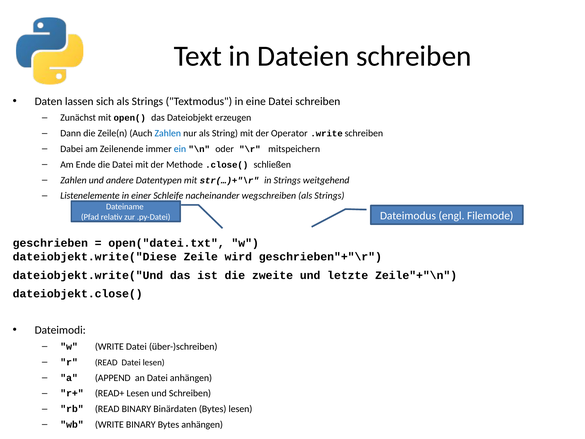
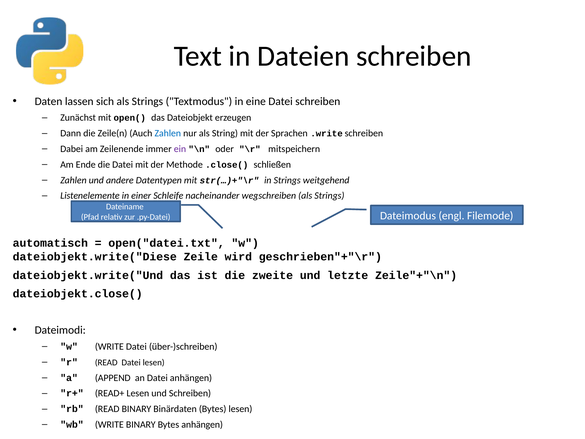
Operator: Operator -> Sprachen
ein colour: blue -> purple
geschrieben: geschrieben -> automatisch
